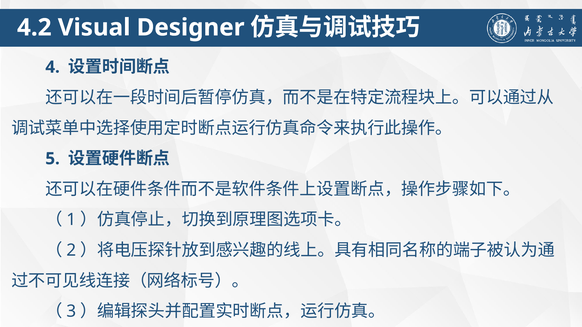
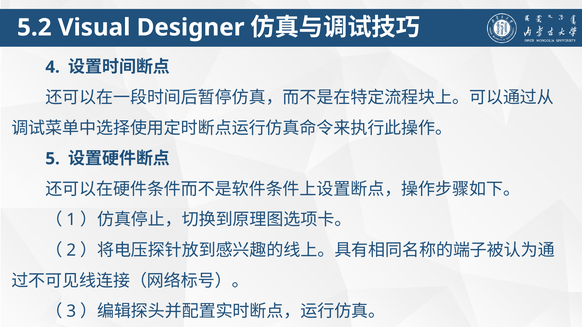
4.2: 4.2 -> 5.2
